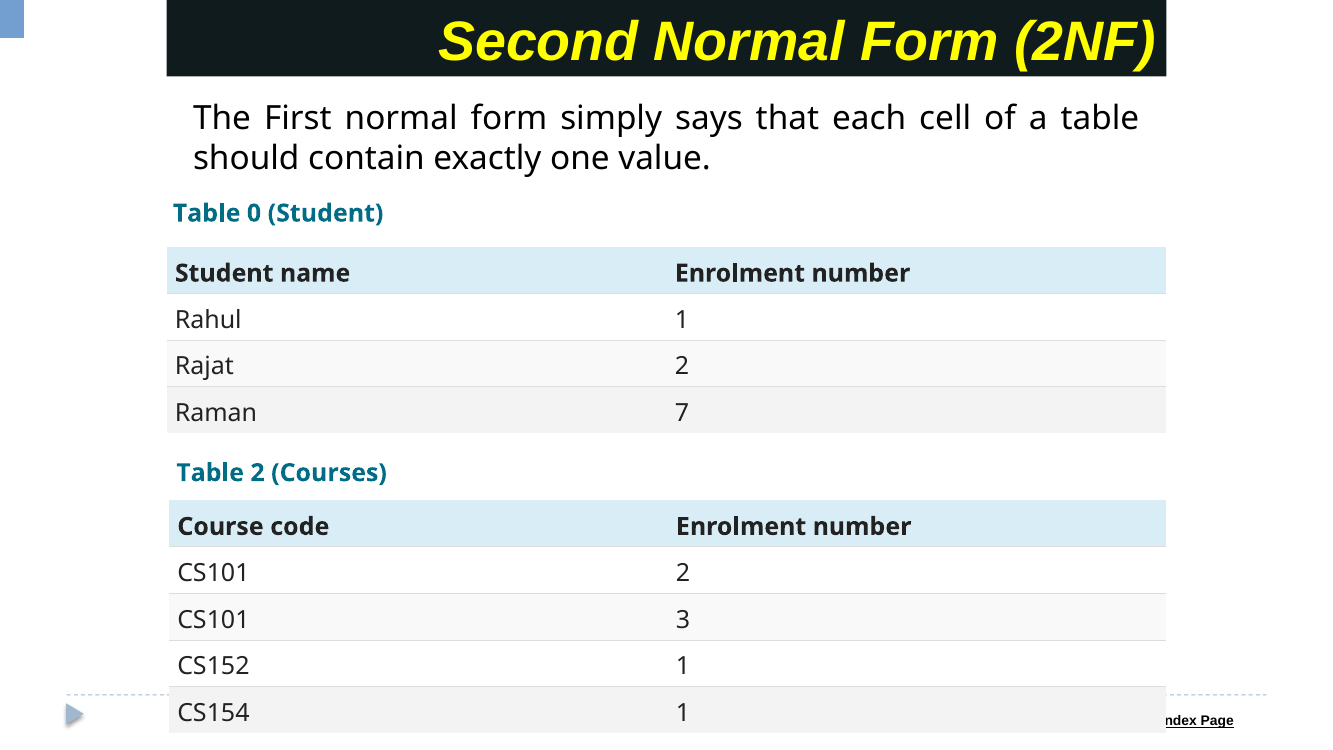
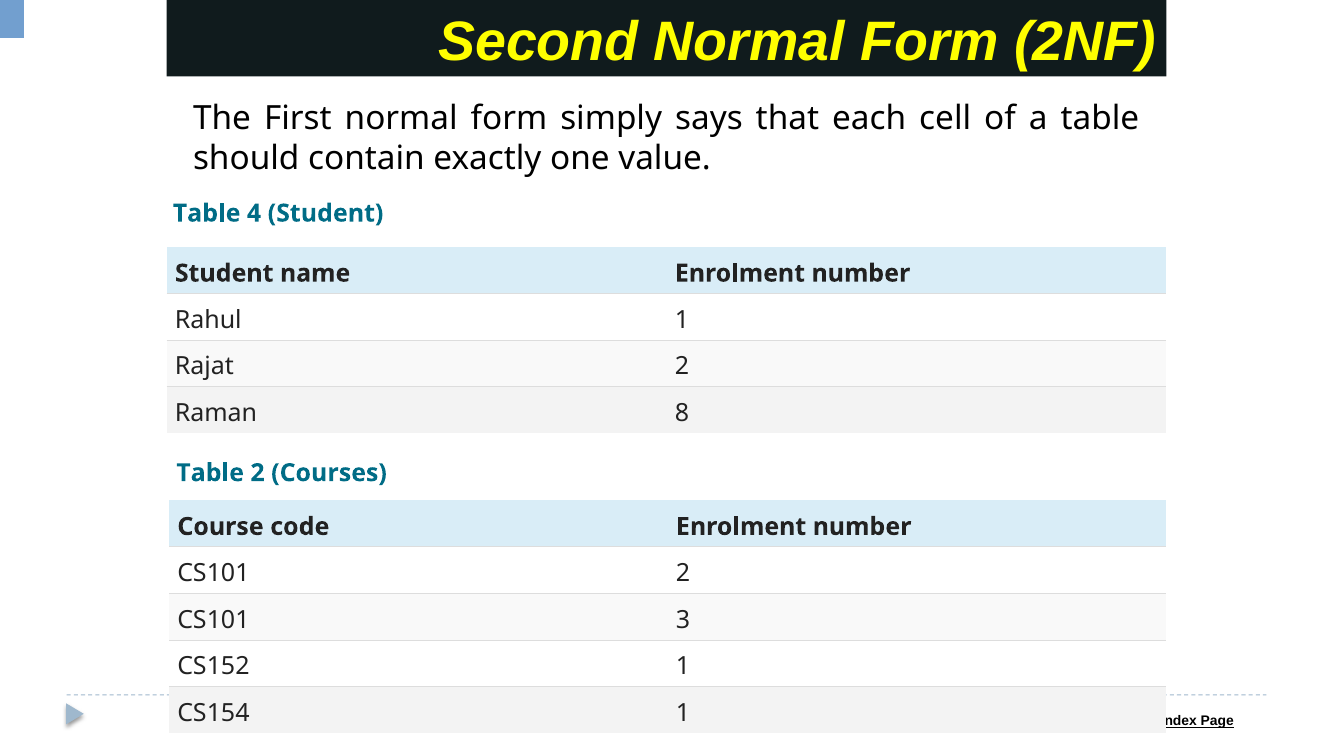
0: 0 -> 4
7: 7 -> 8
